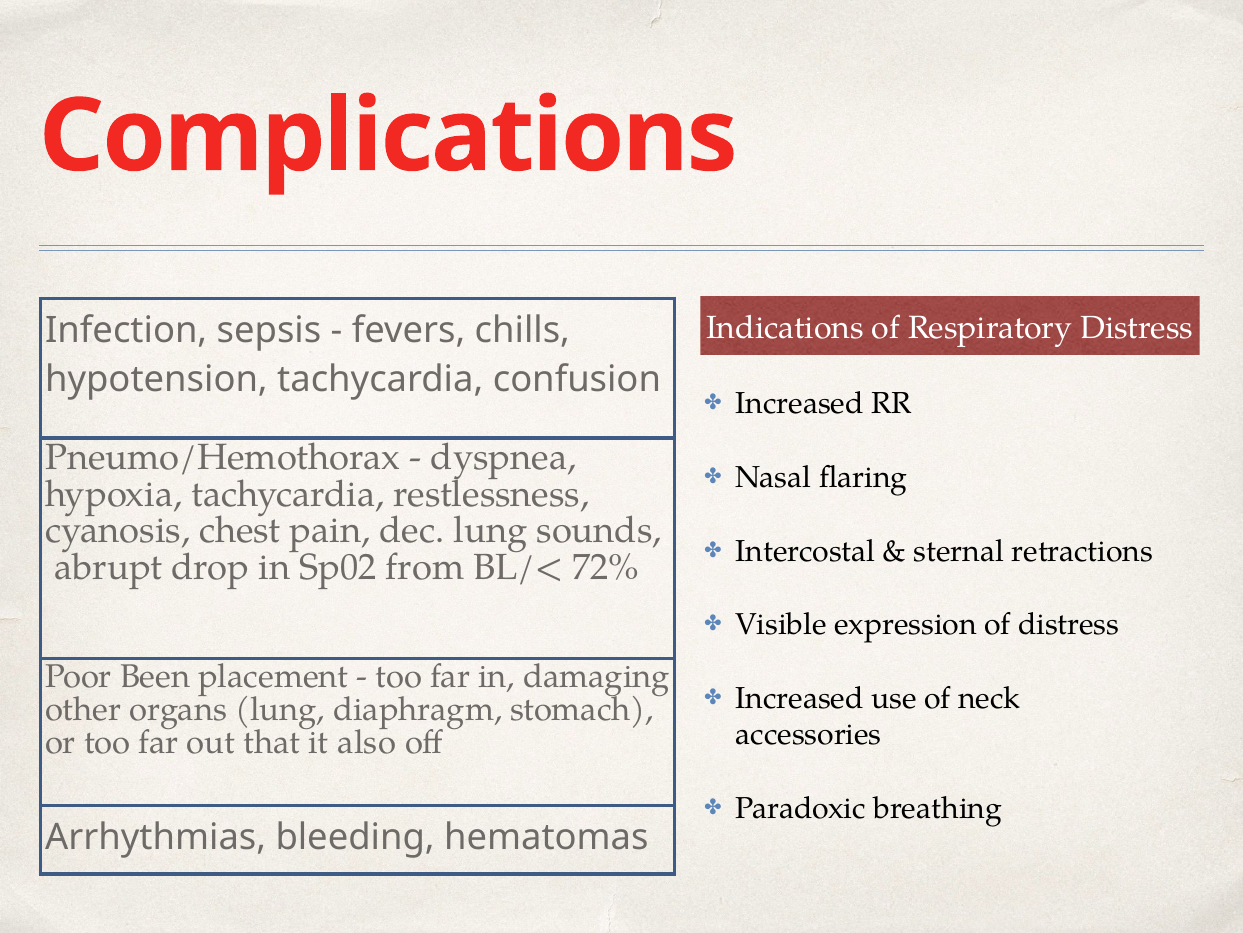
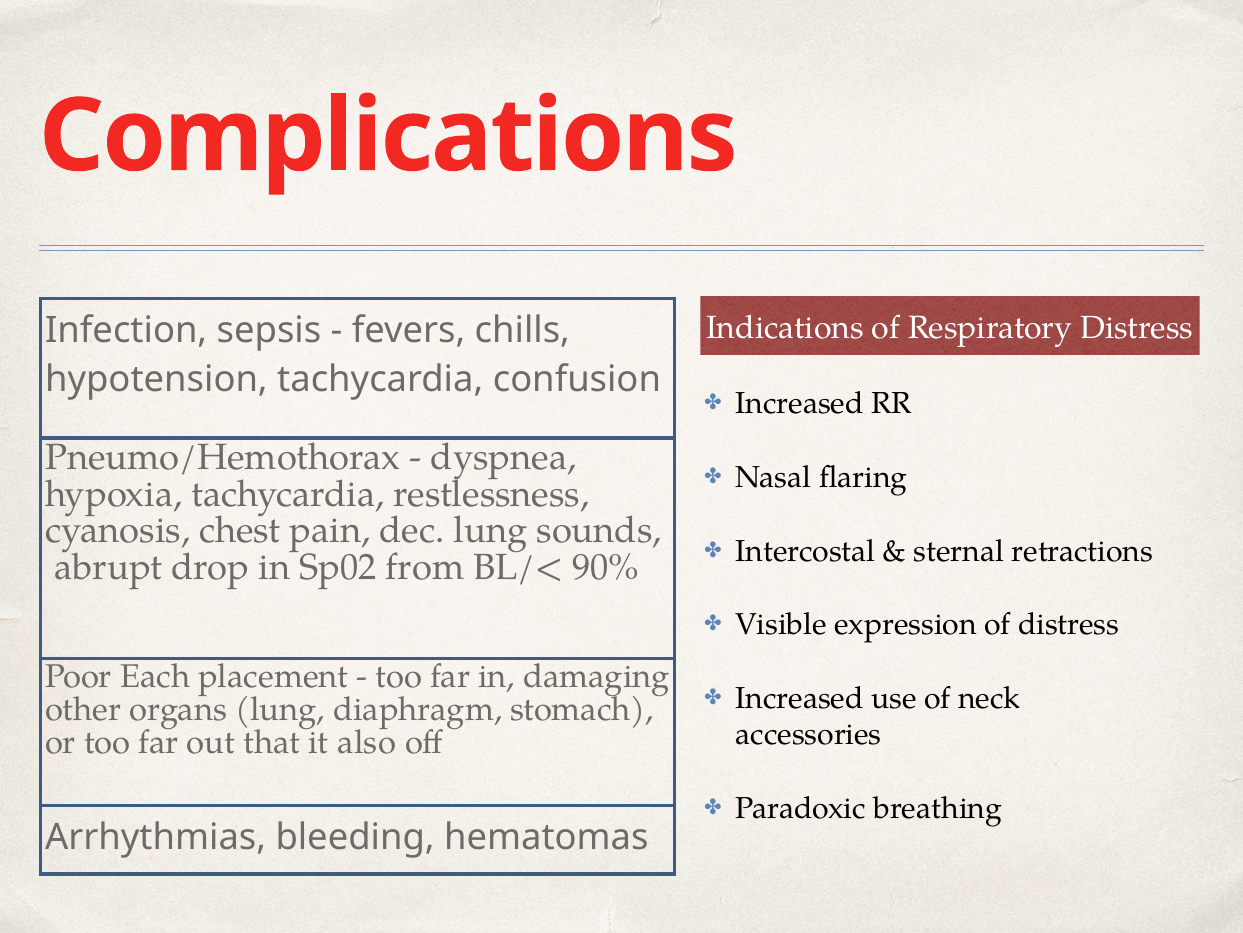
72%: 72% -> 90%
Been: Been -> Each
